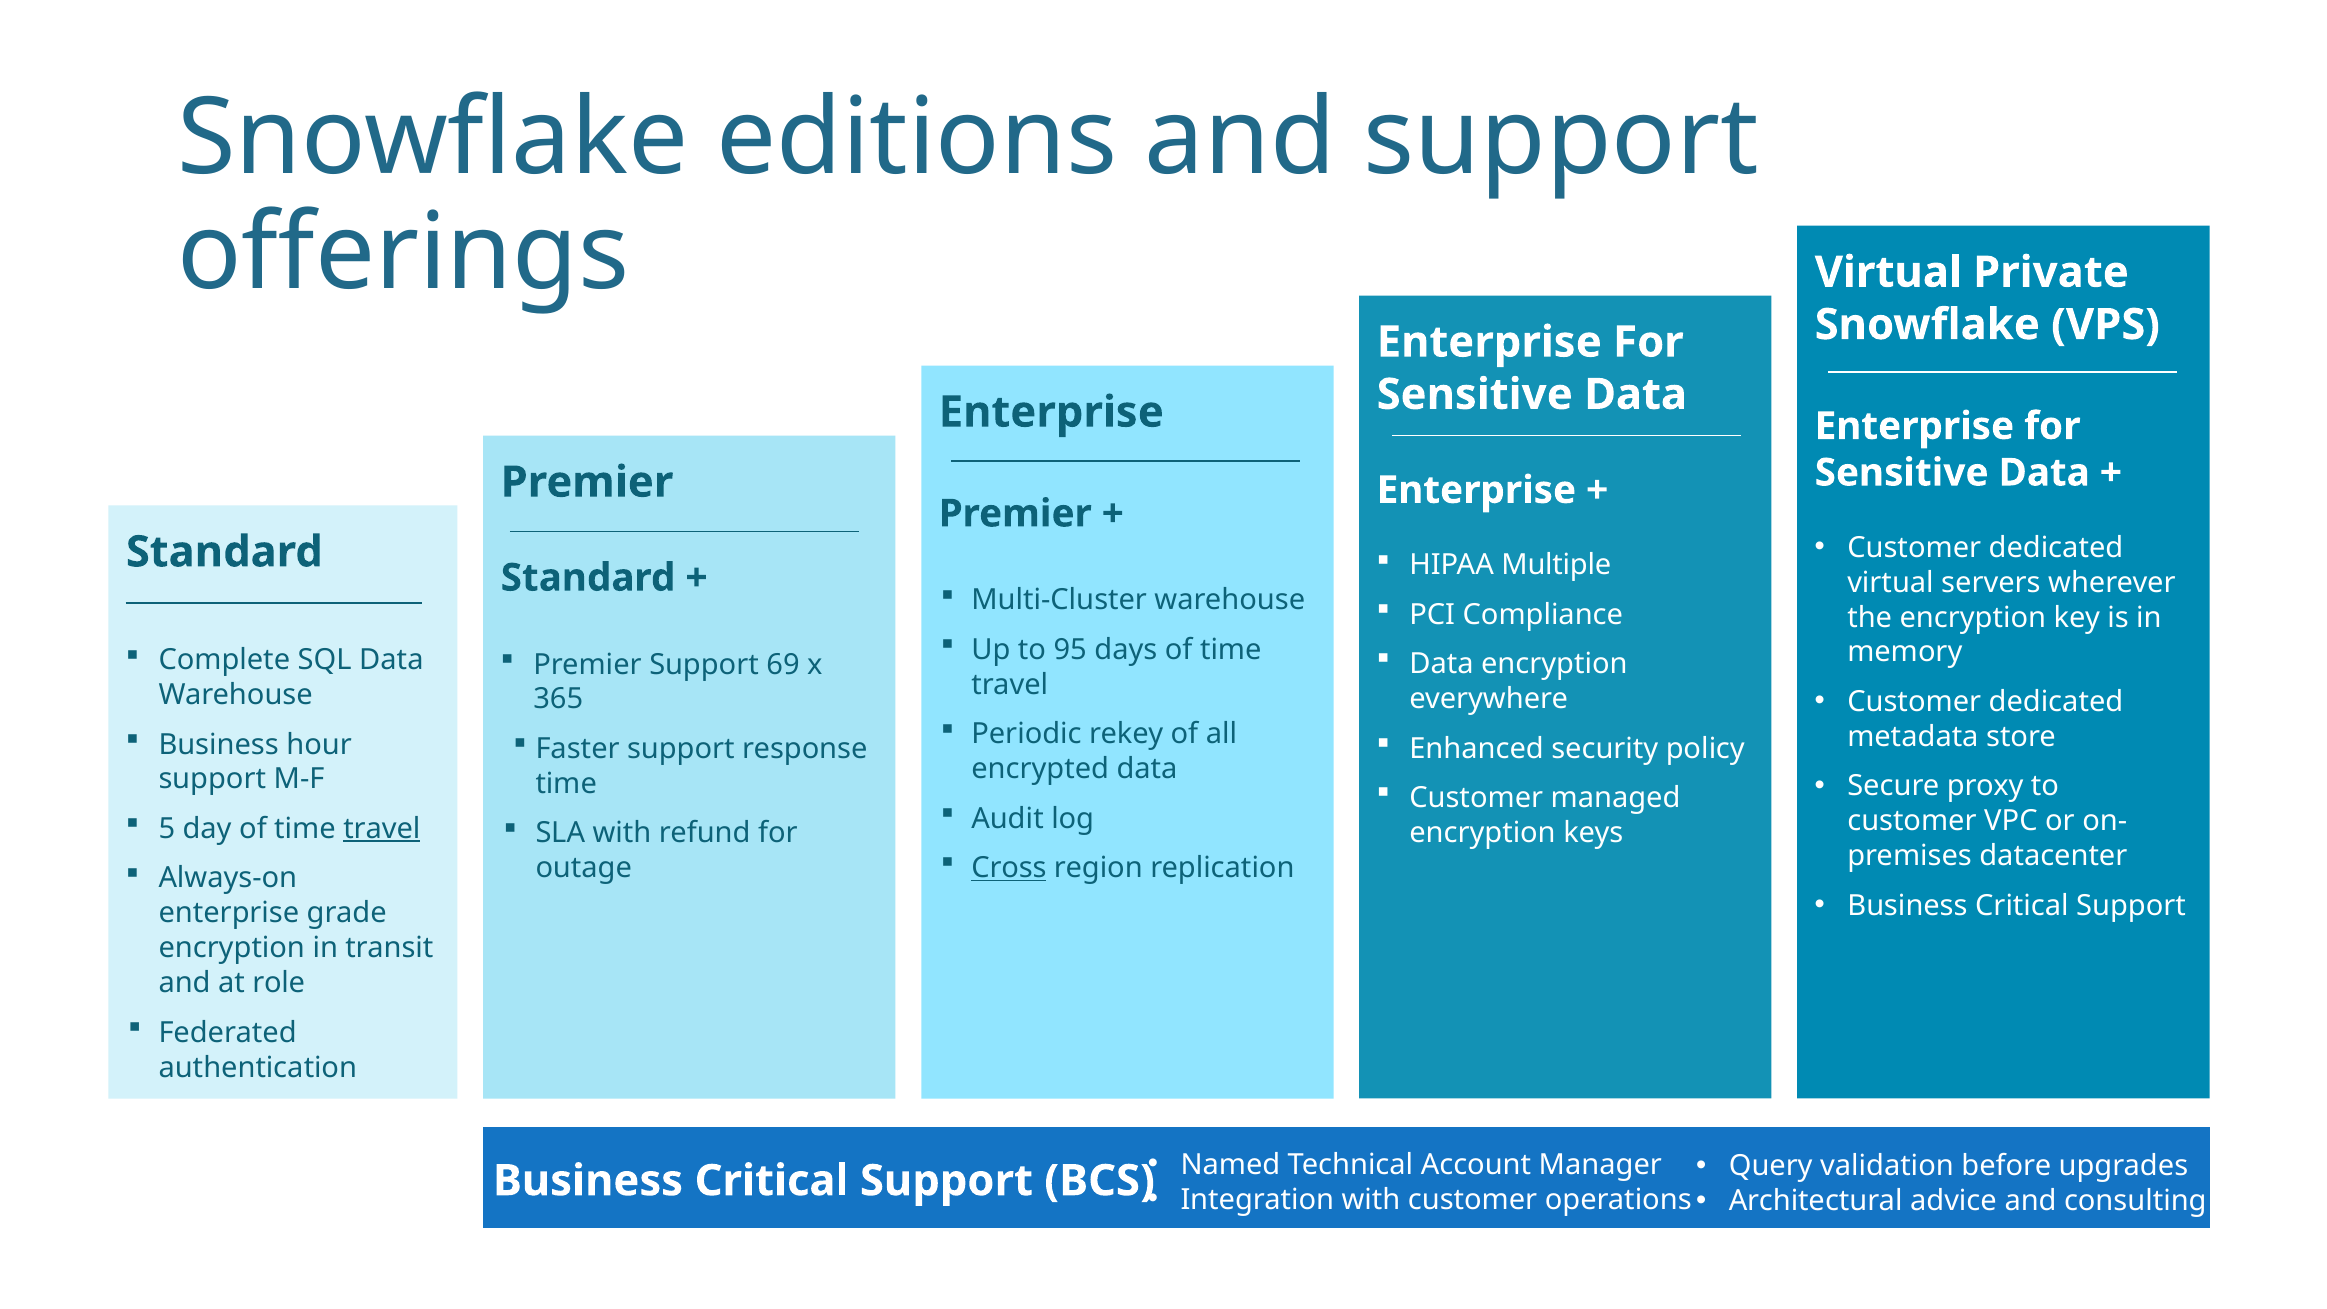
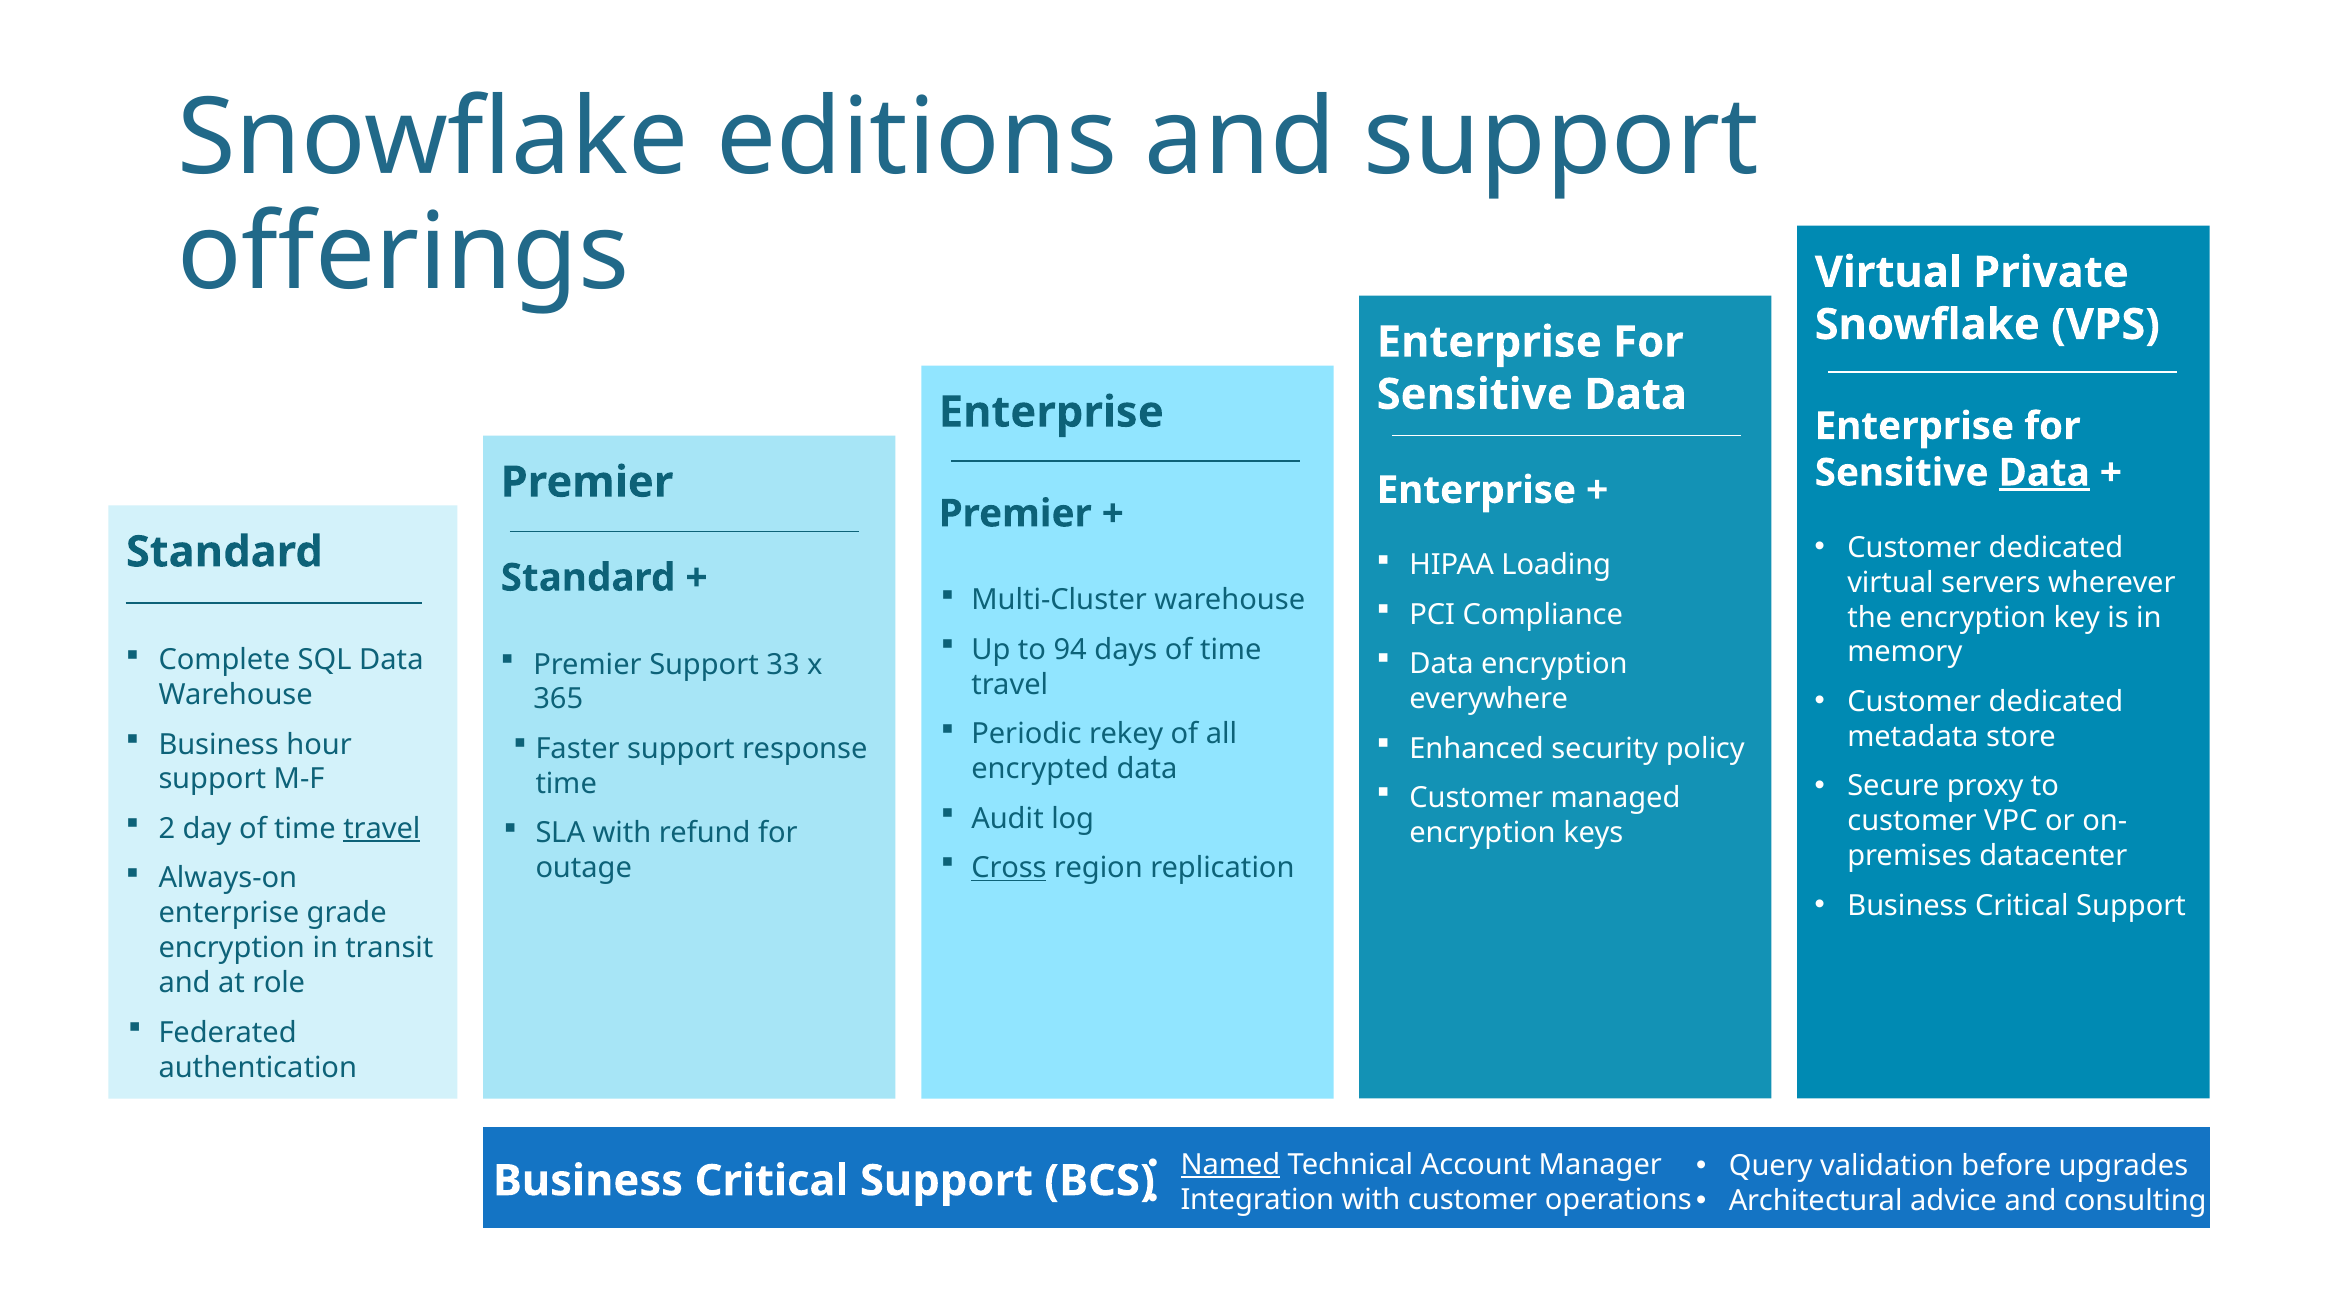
Data at (2044, 473) underline: none -> present
Multiple: Multiple -> Loading
95: 95 -> 94
69: 69 -> 33
5: 5 -> 2
Named underline: none -> present
